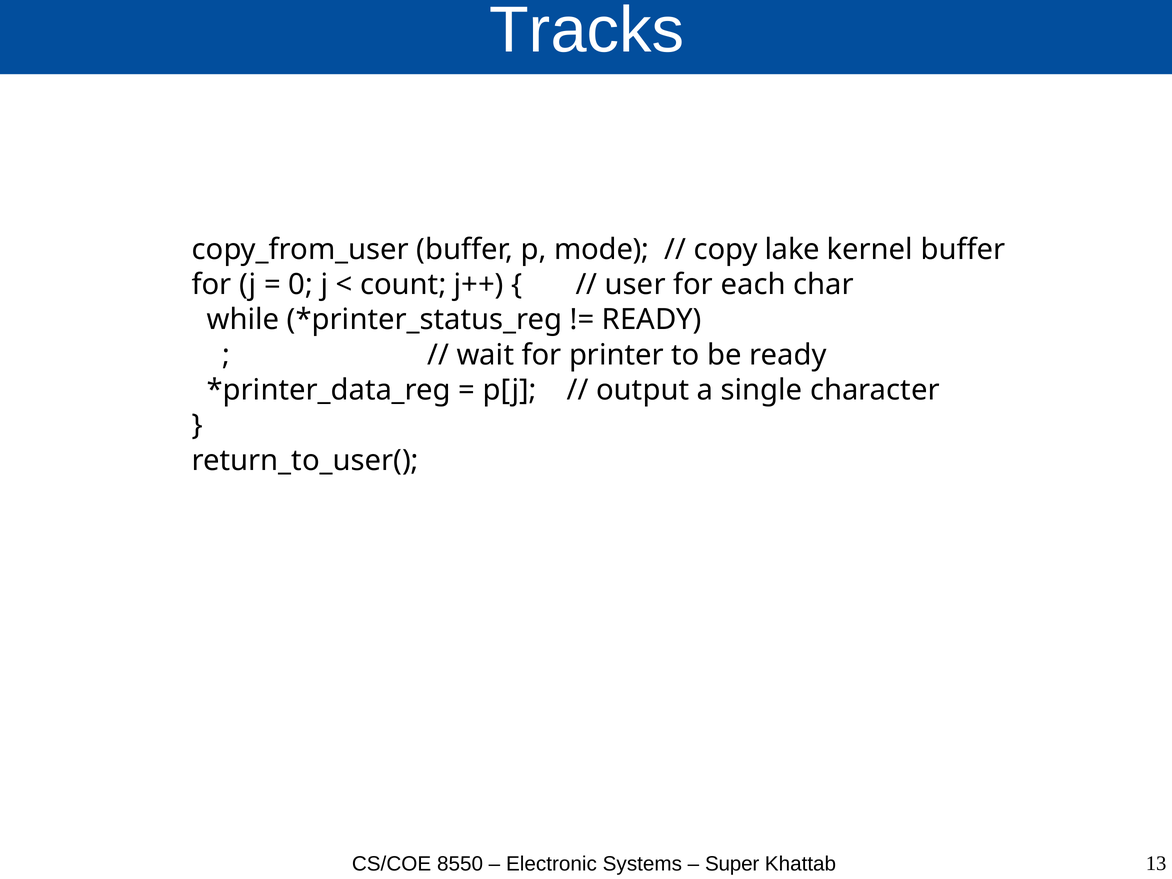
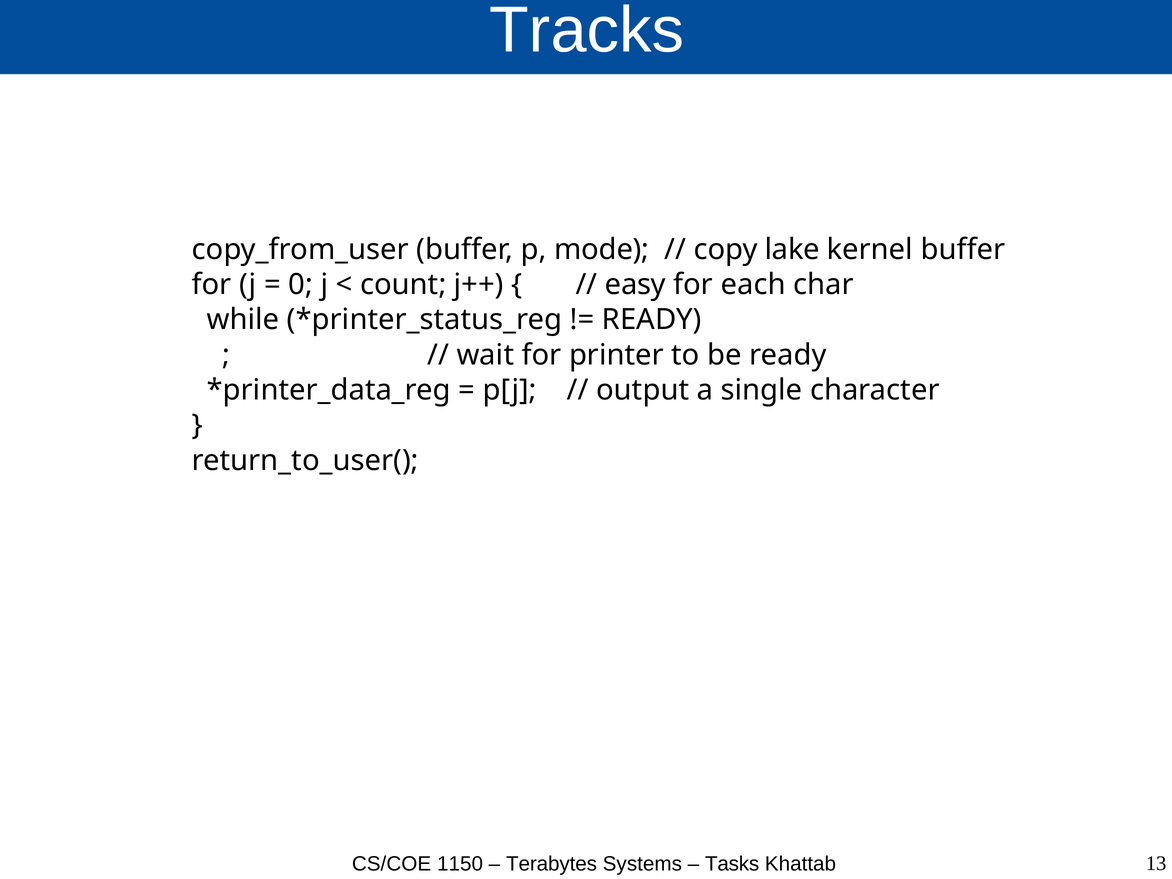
user: user -> easy
8550: 8550 -> 1150
Electronic: Electronic -> Terabytes
Super: Super -> Tasks
